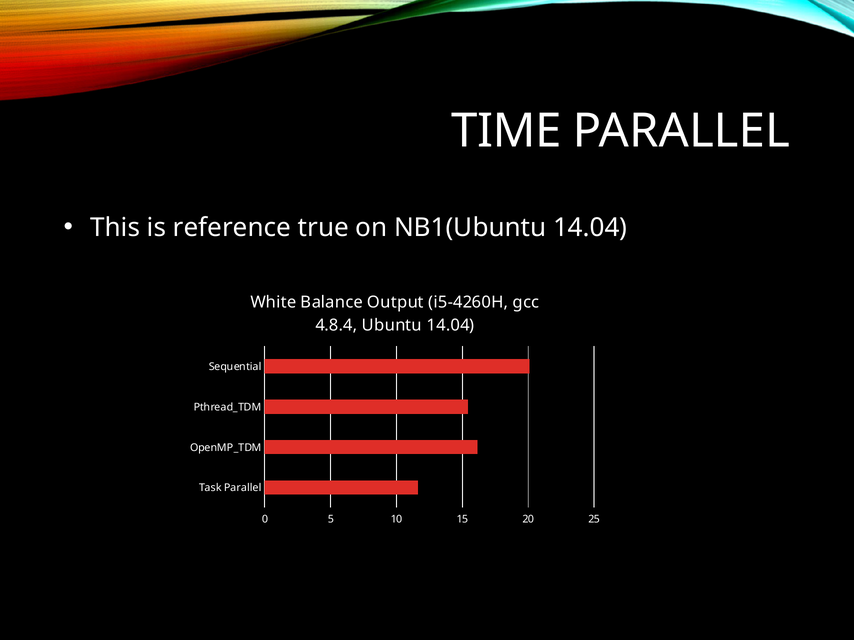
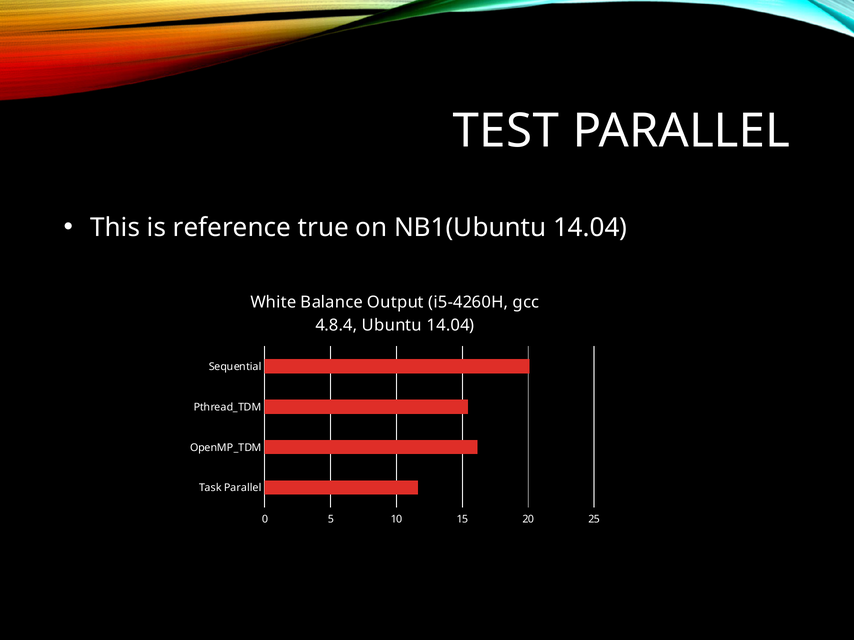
TIME: TIME -> TEST
